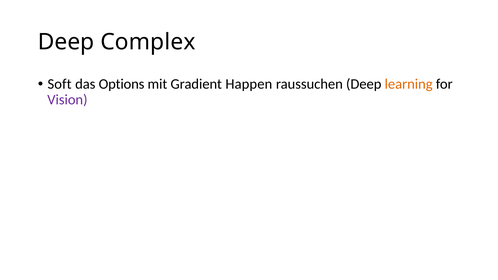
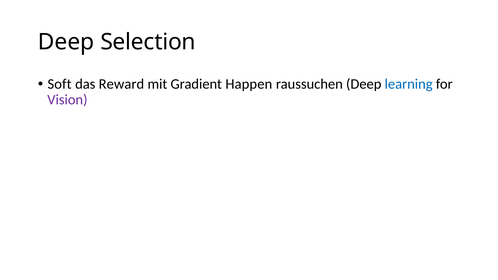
Complex: Complex -> Selection
Options: Options -> Reward
learning colour: orange -> blue
